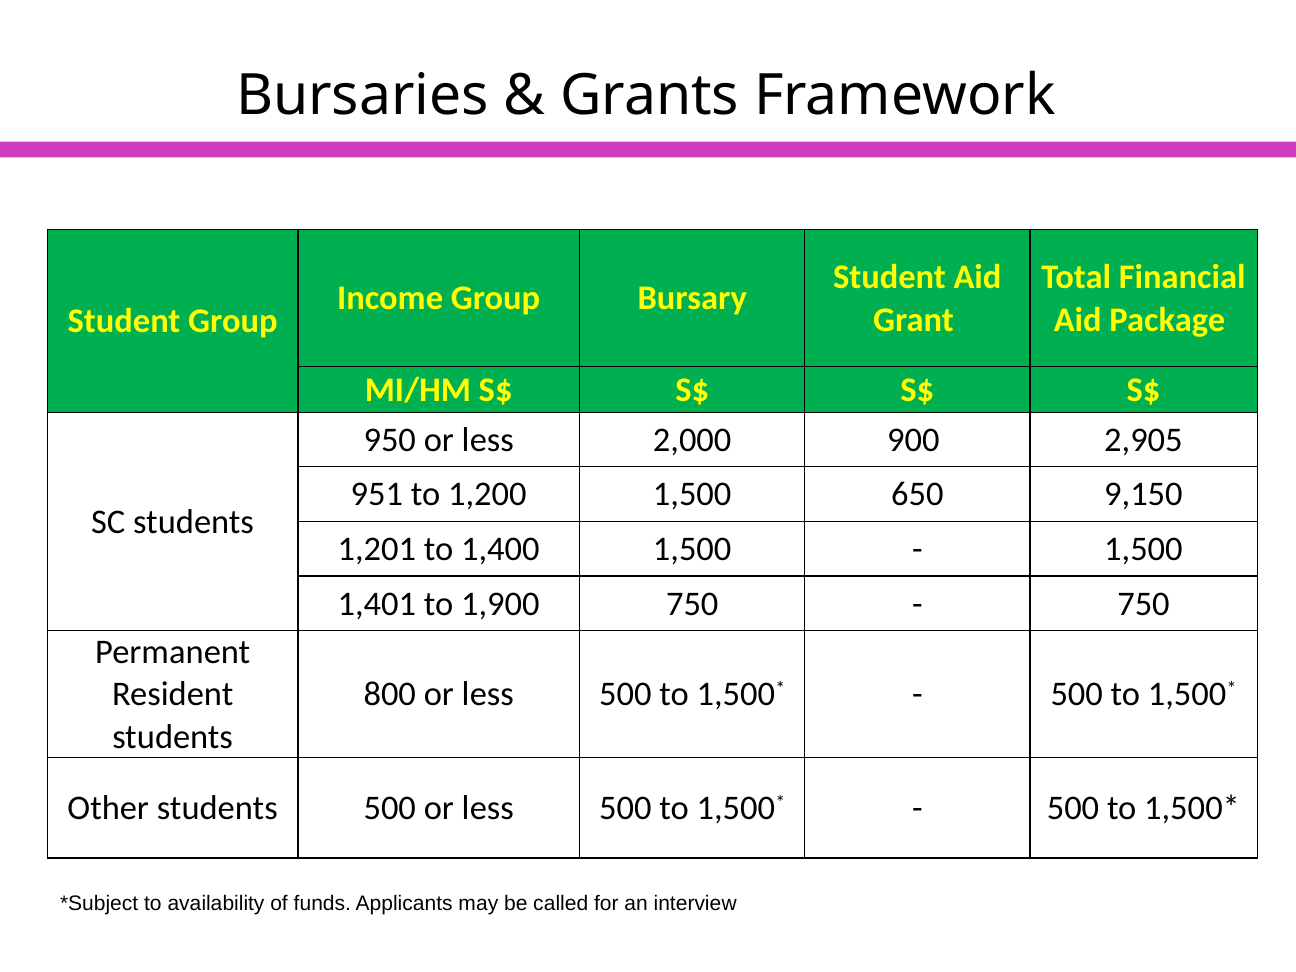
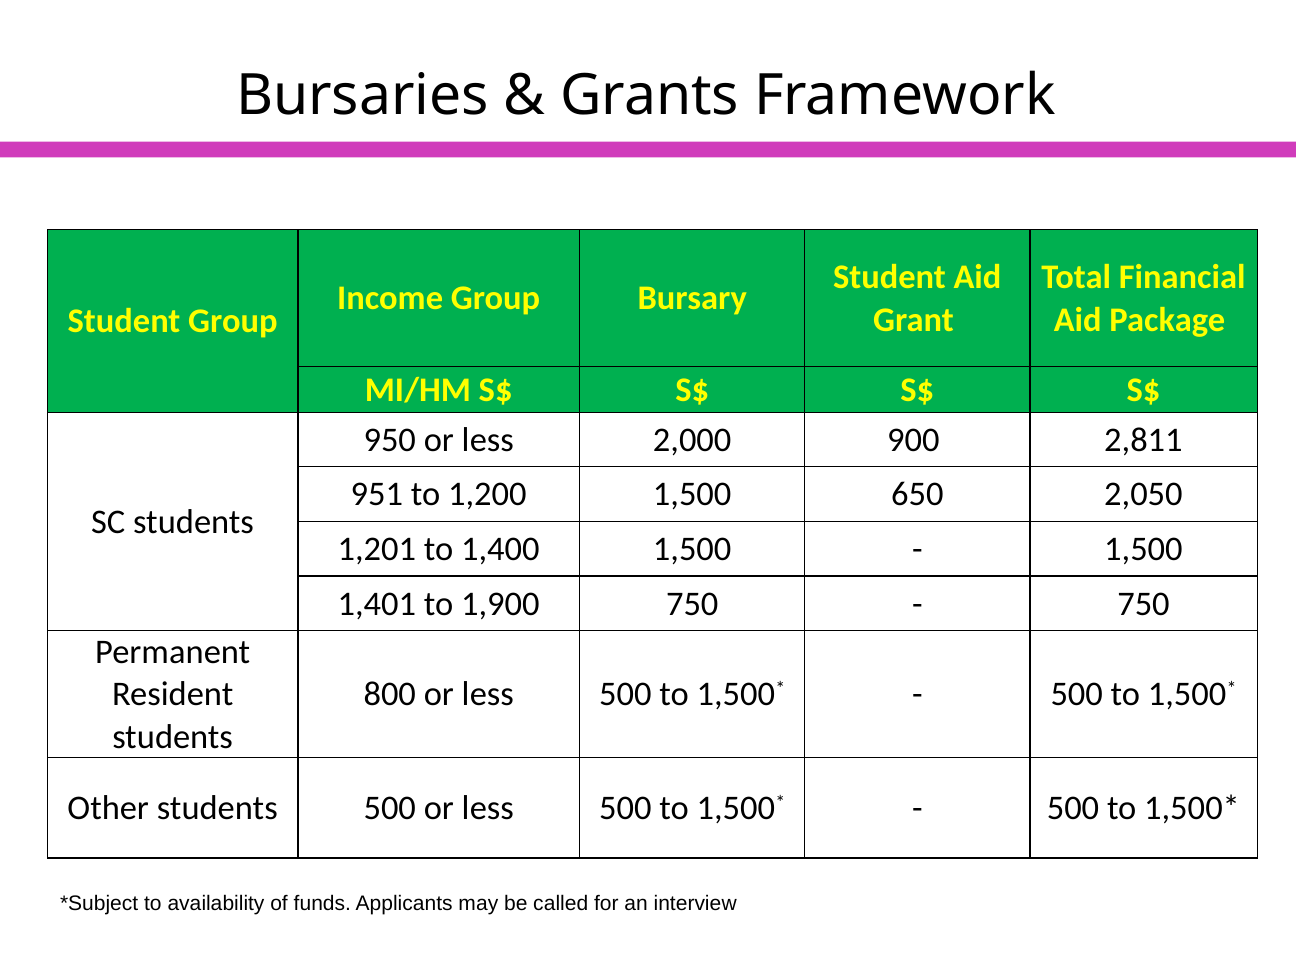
2,905: 2,905 -> 2,811
9,150: 9,150 -> 2,050
